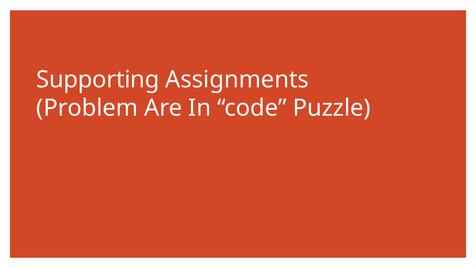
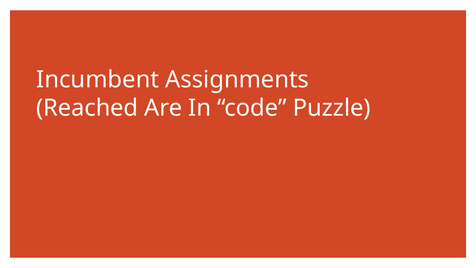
Supporting: Supporting -> Incumbent
Problem: Problem -> Reached
